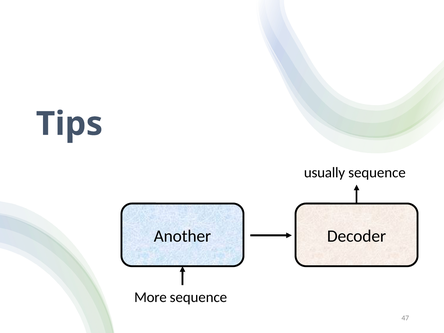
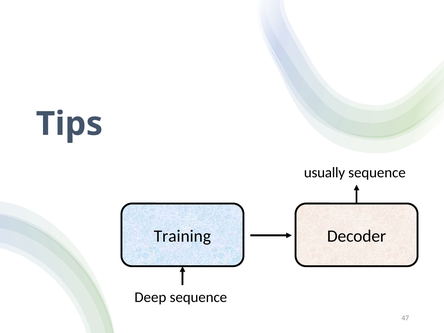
Another: Another -> Training
More: More -> Deep
